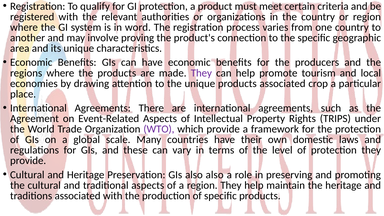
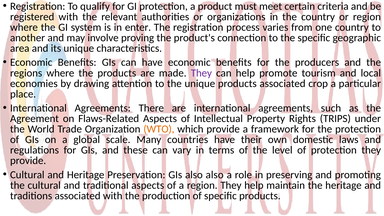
word: word -> enter
Event-Related: Event-Related -> Flaws-Related
WTO colour: purple -> orange
